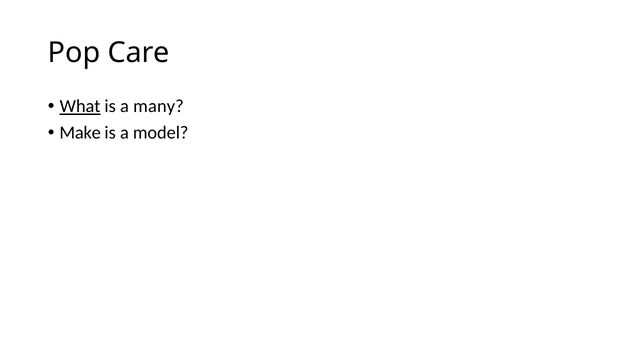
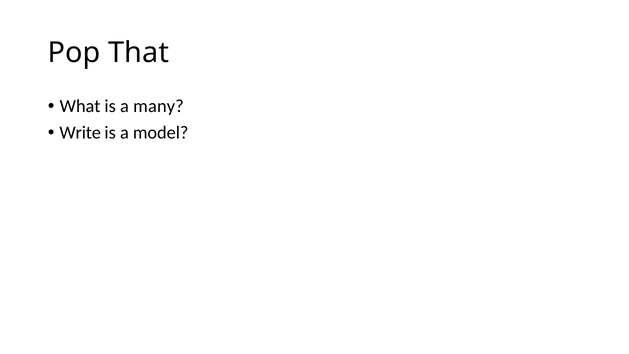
Care: Care -> That
What underline: present -> none
Make: Make -> Write
